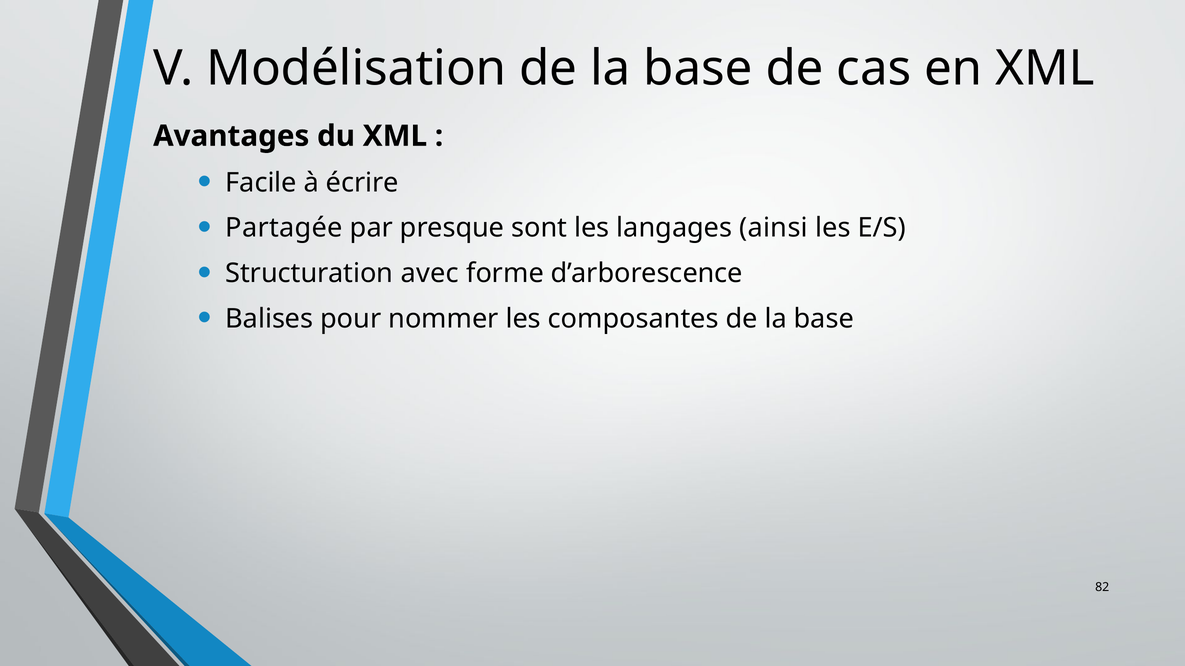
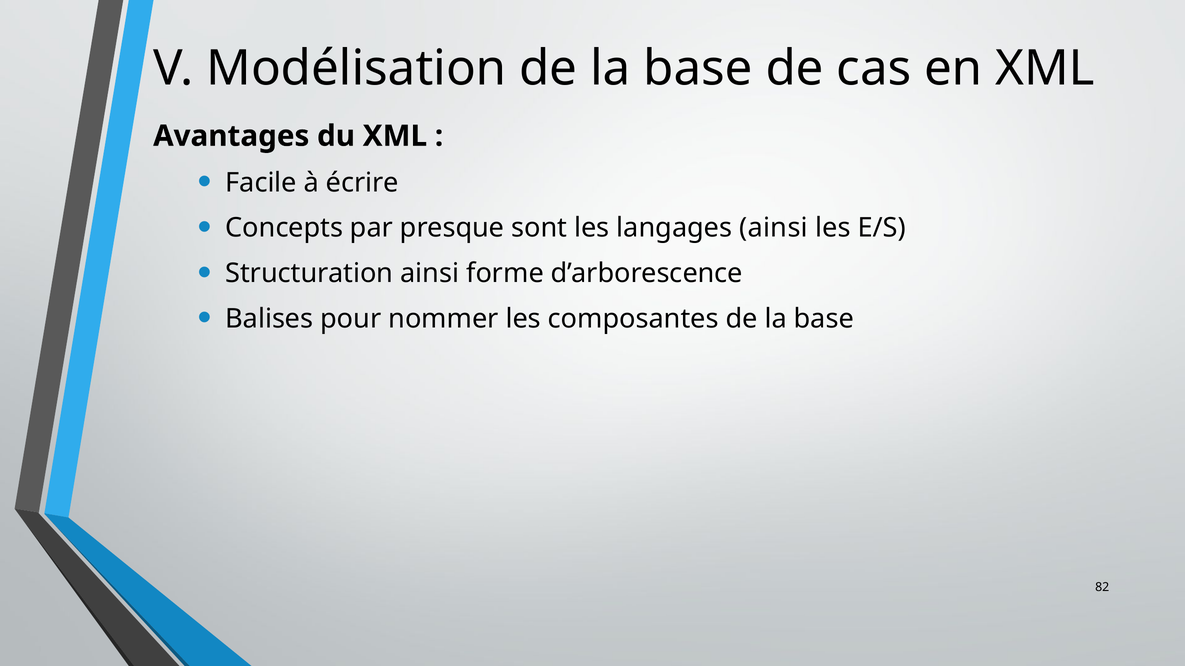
Partagée: Partagée -> Concepts
Structuration avec: avec -> ainsi
